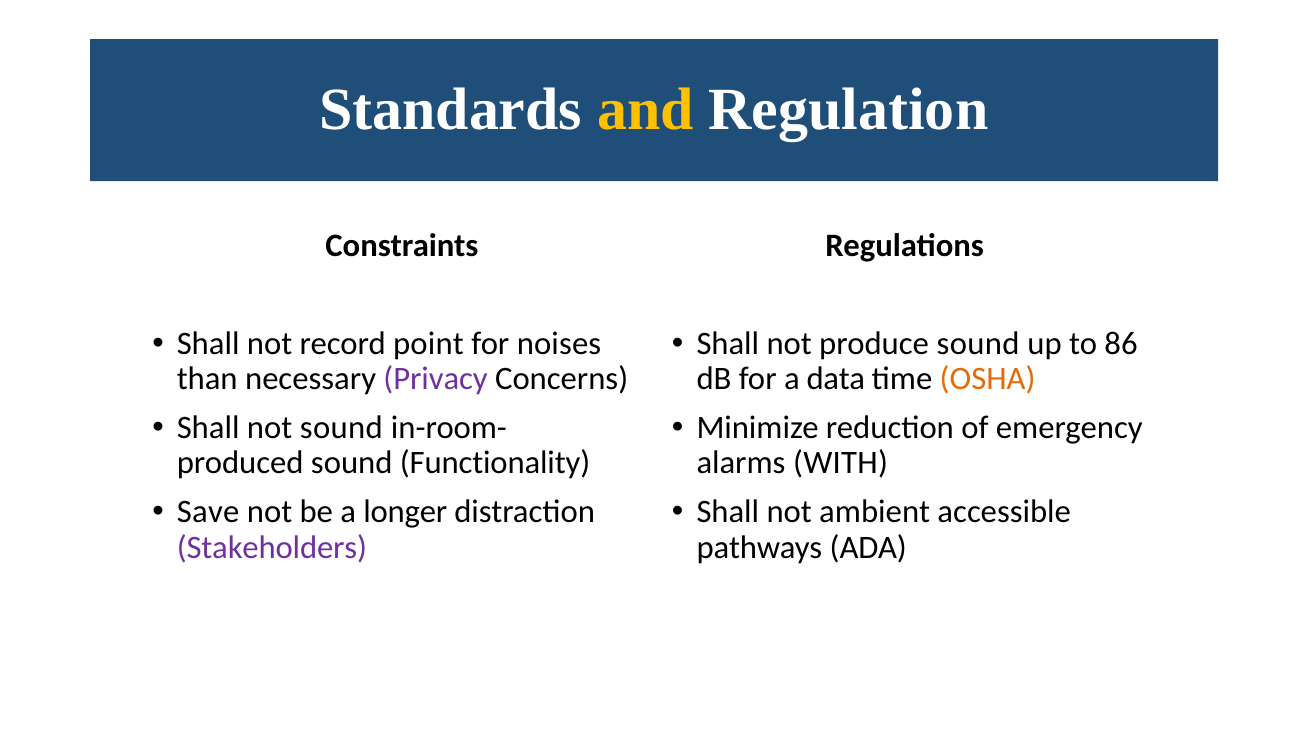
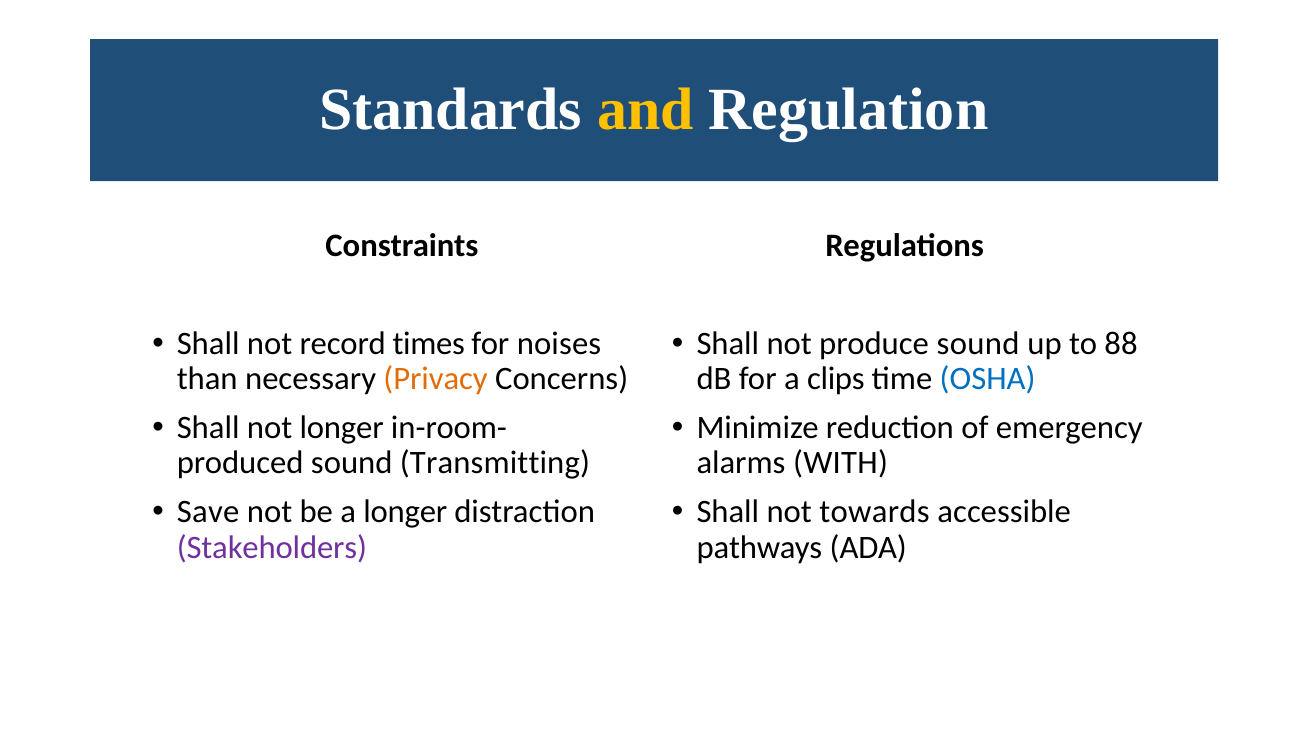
point: point -> times
86: 86 -> 88
Privacy colour: purple -> orange
data: data -> clips
OSHA colour: orange -> blue
not sound: sound -> longer
Functionality: Functionality -> Transmitting
ambient: ambient -> towards
